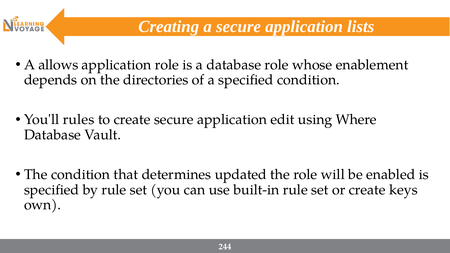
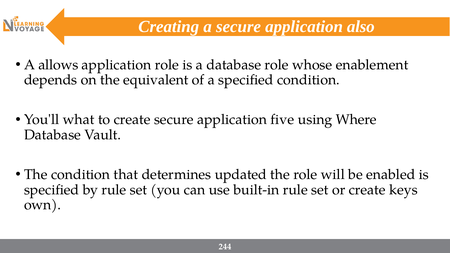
lists: lists -> also
directories: directories -> equivalent
rules: rules -> what
edit: edit -> five
